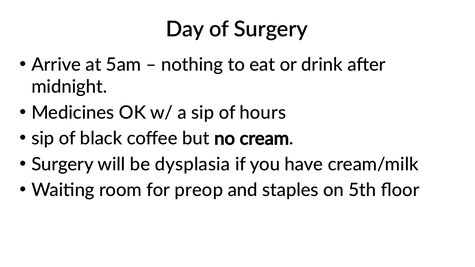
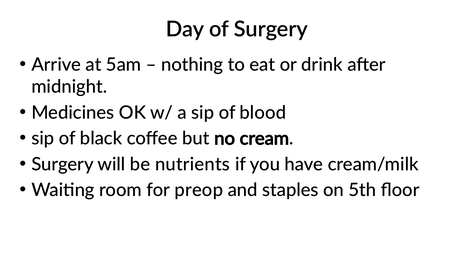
hours: hours -> blood
dysplasia: dysplasia -> nutrients
